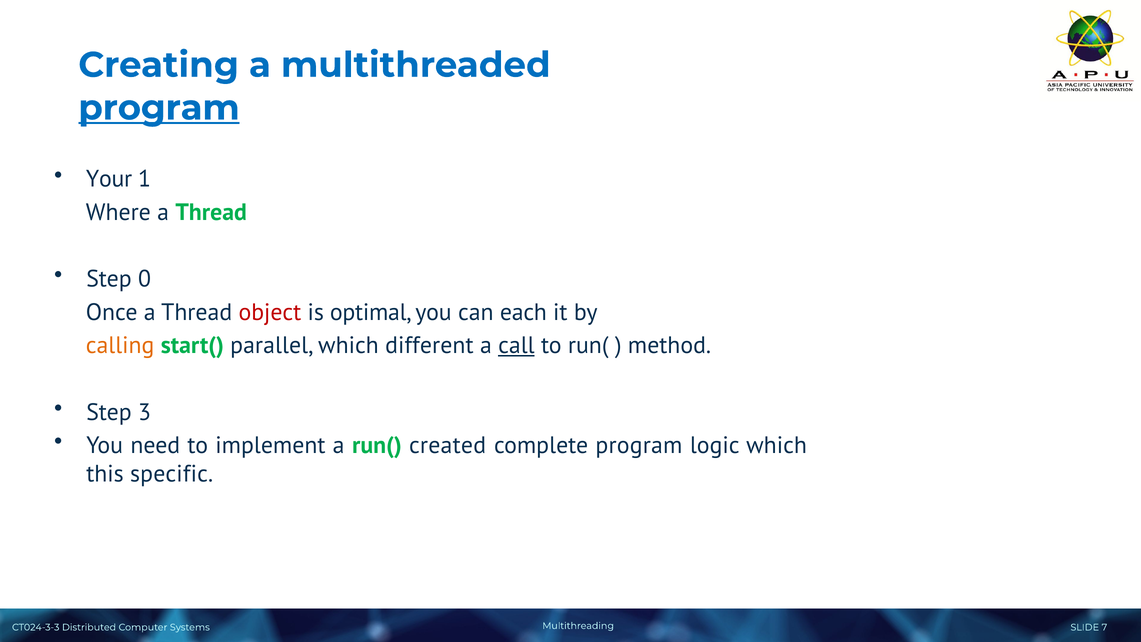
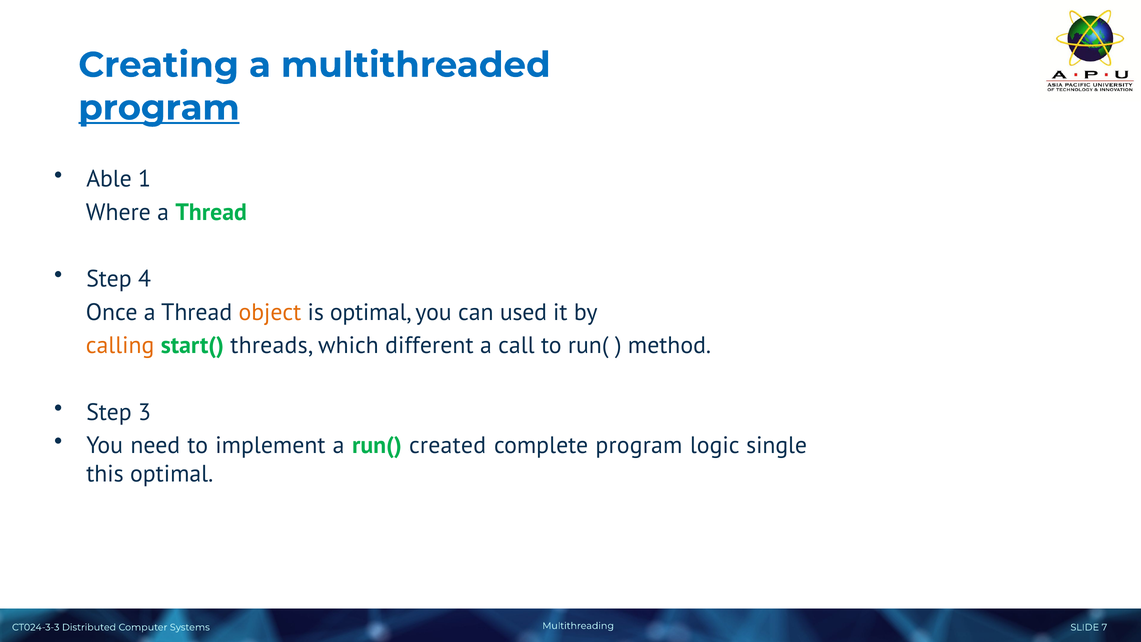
Your: Your -> Able
0: 0 -> 4
object colour: red -> orange
each: each -> used
parallel: parallel -> threads
call underline: present -> none
logic which: which -> single
this specific: specific -> optimal
